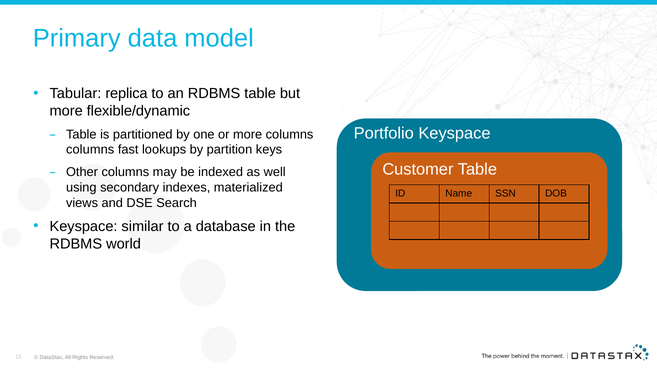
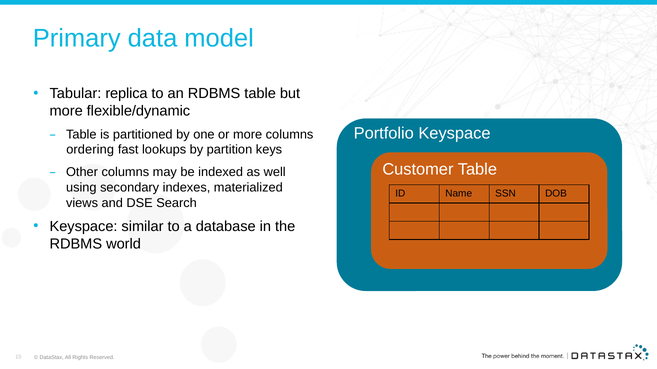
columns at (90, 150): columns -> ordering
